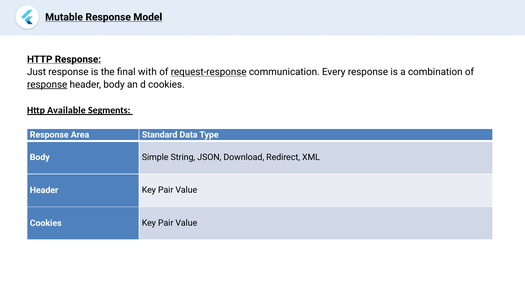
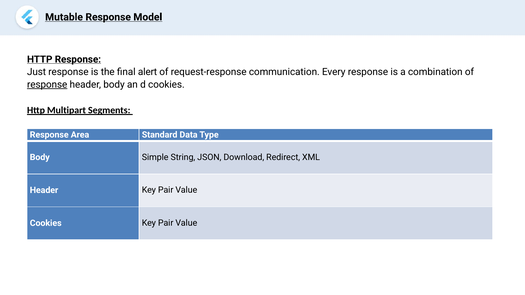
with: with -> alert
request-response underline: present -> none
Available: Available -> Multipart
